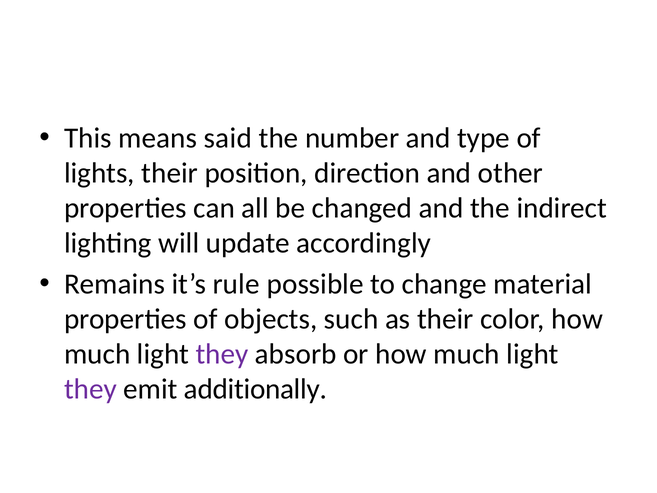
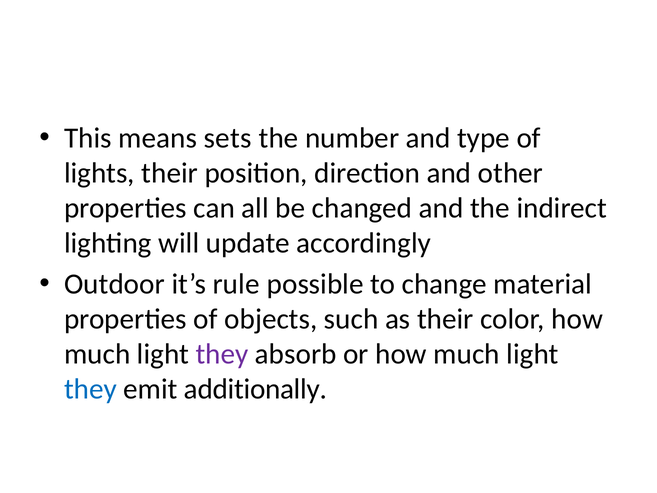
said: said -> sets
Remains: Remains -> Outdoor
they at (90, 389) colour: purple -> blue
